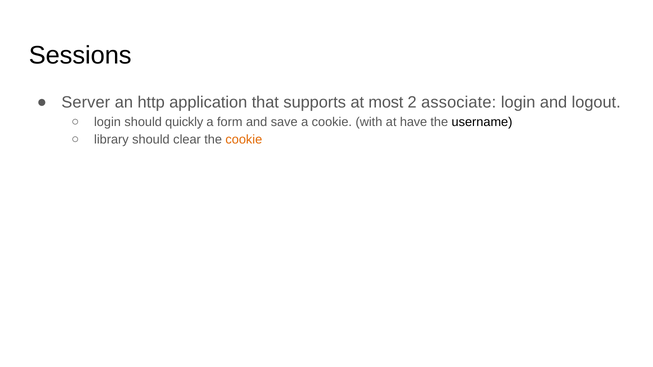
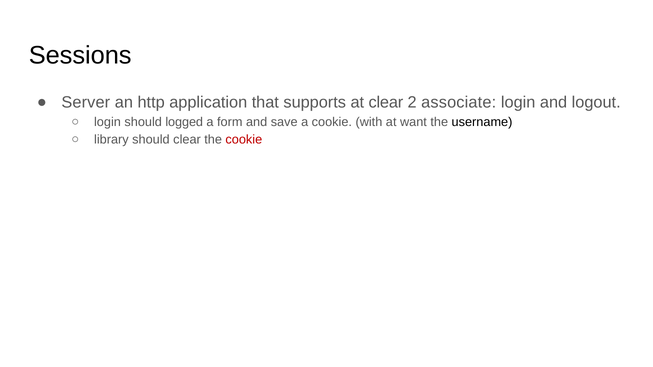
at most: most -> clear
quickly: quickly -> logged
have: have -> want
cookie at (244, 140) colour: orange -> red
